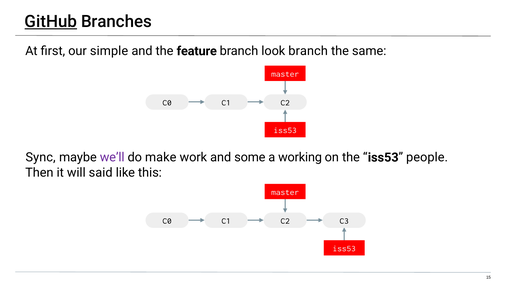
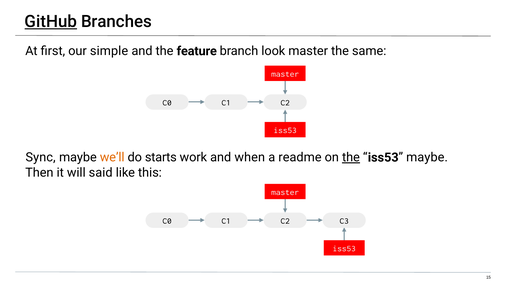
look branch: branch -> master
we’ll colour: purple -> orange
make: make -> starts
some: some -> when
working: working -> readme
the at (351, 157) underline: none -> present
iss53 people: people -> maybe
